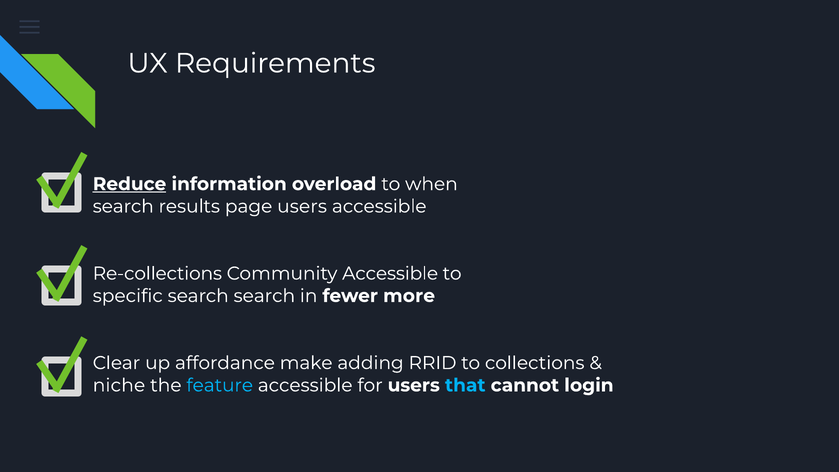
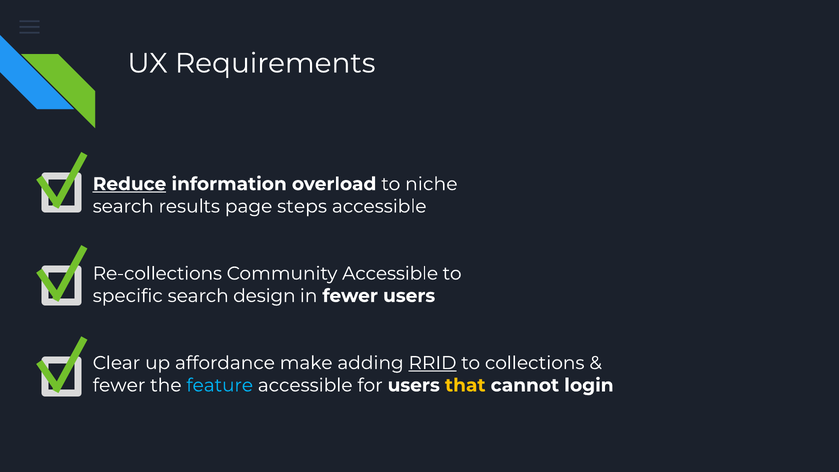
when: when -> niche
page users: users -> steps
search search: search -> design
fewer more: more -> users
RRID underline: none -> present
niche at (119, 385): niche -> fewer
that colour: light blue -> yellow
